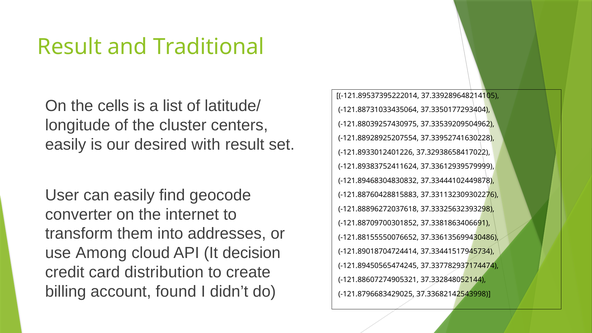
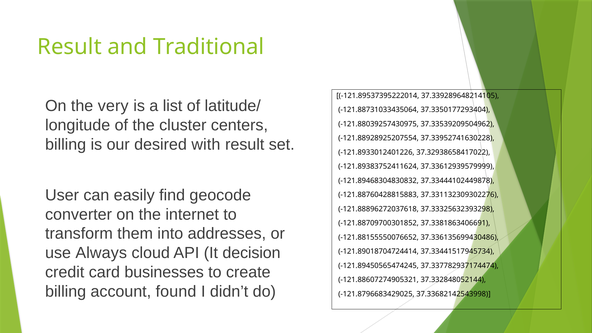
cells: cells -> very
easily at (66, 144): easily -> billing
Among: Among -> Always
distribution: distribution -> businesses
